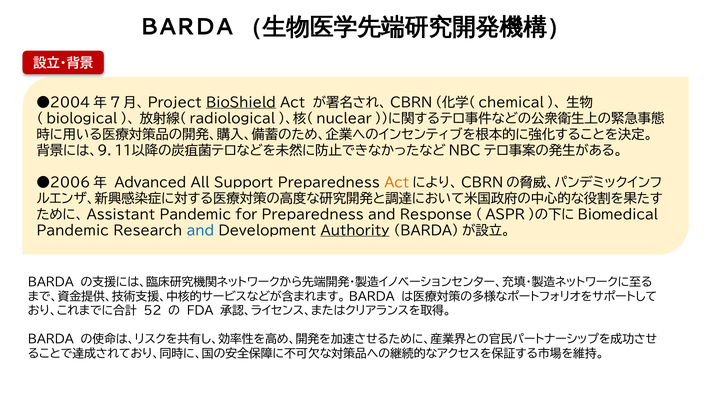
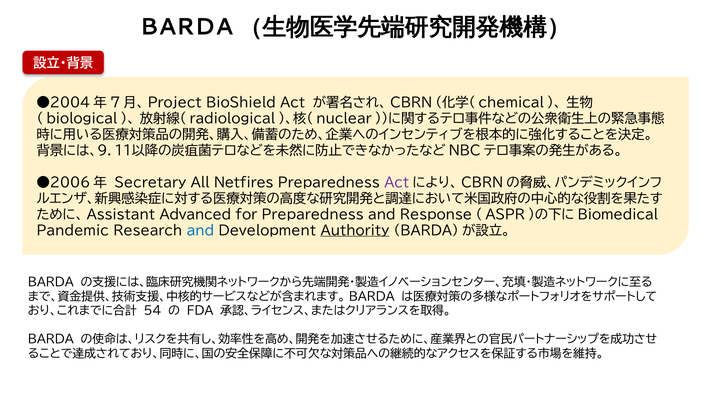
BioShield underline: present -> none
Advanced: Advanced -> Secretary
Support: Support -> Netfires
Act at (397, 183) colour: orange -> purple
Pandemic at (195, 215): Pandemic -> Advanced
52: 52 -> 54
